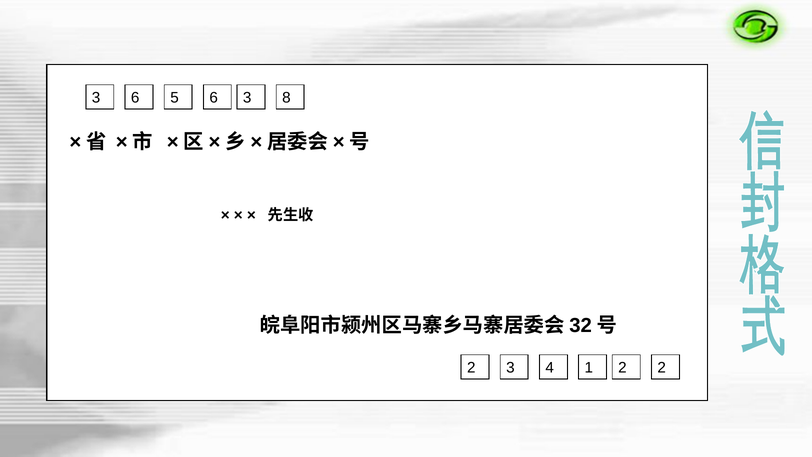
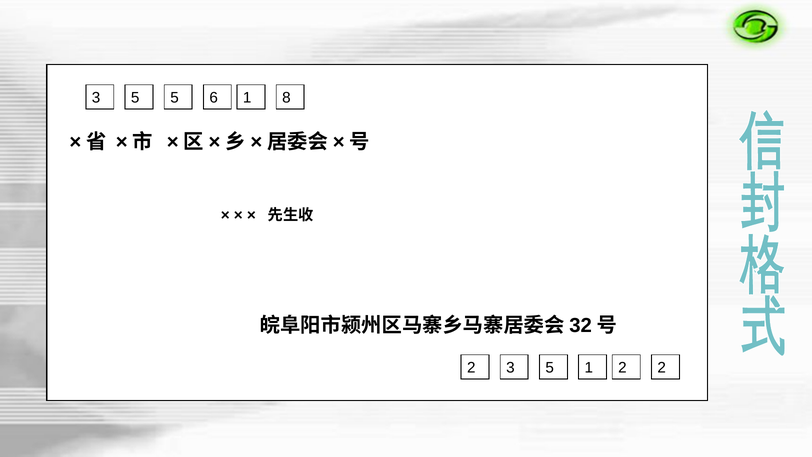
6 at (135, 98): 6 -> 5
6 3: 3 -> 1
2 3 4: 4 -> 5
